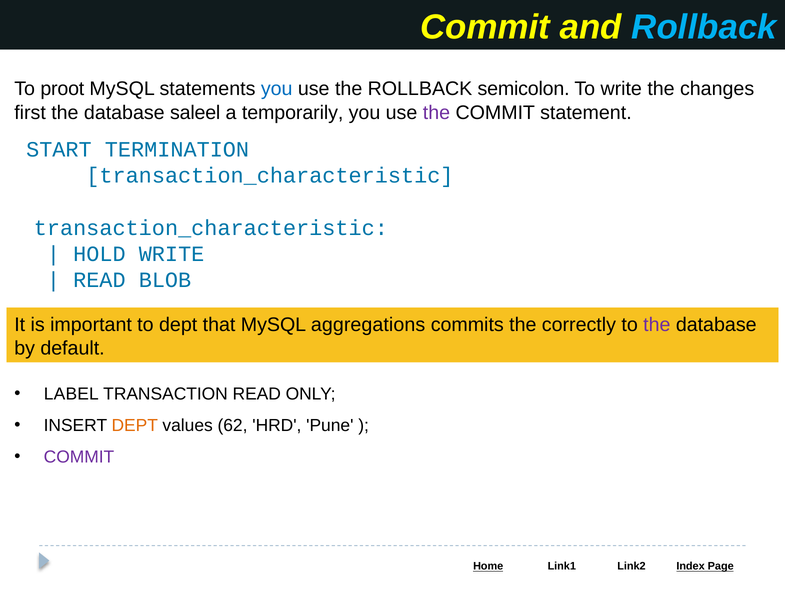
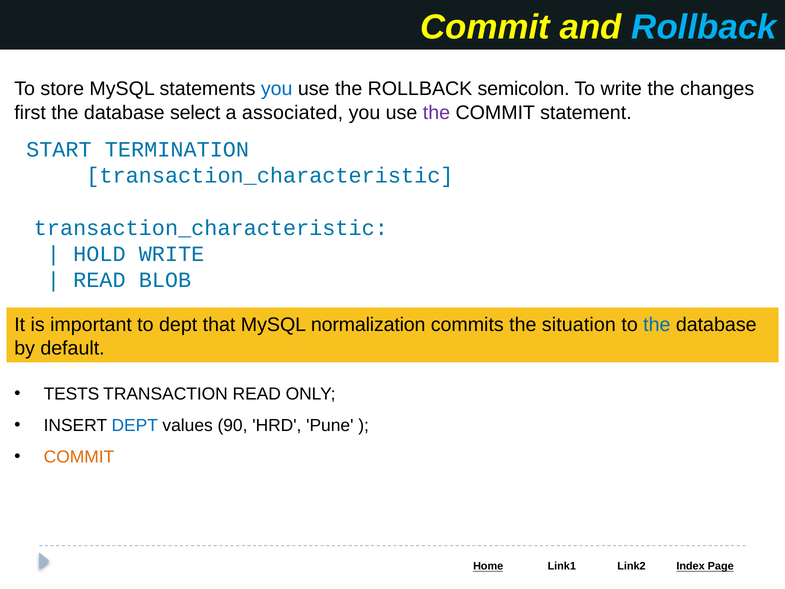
proot: proot -> store
saleel: saleel -> select
temporarily: temporarily -> associated
aggregations: aggregations -> normalization
correctly: correctly -> situation
the at (657, 324) colour: purple -> blue
LABEL: LABEL -> TESTS
DEPT at (135, 425) colour: orange -> blue
62: 62 -> 90
COMMIT at (79, 457) colour: purple -> orange
